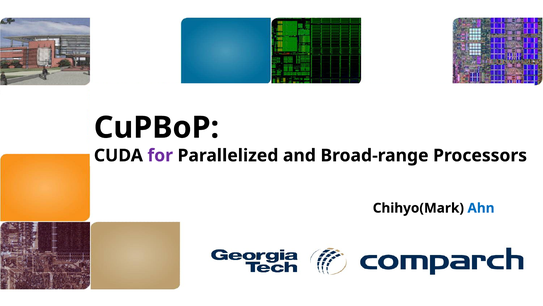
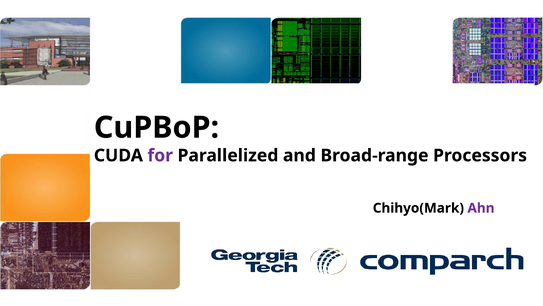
Ahn colour: blue -> purple
